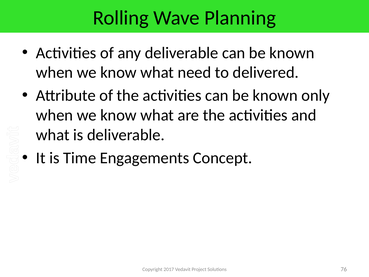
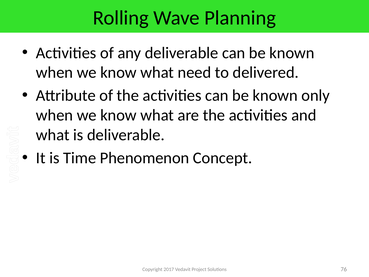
Engagements: Engagements -> Phenomenon
